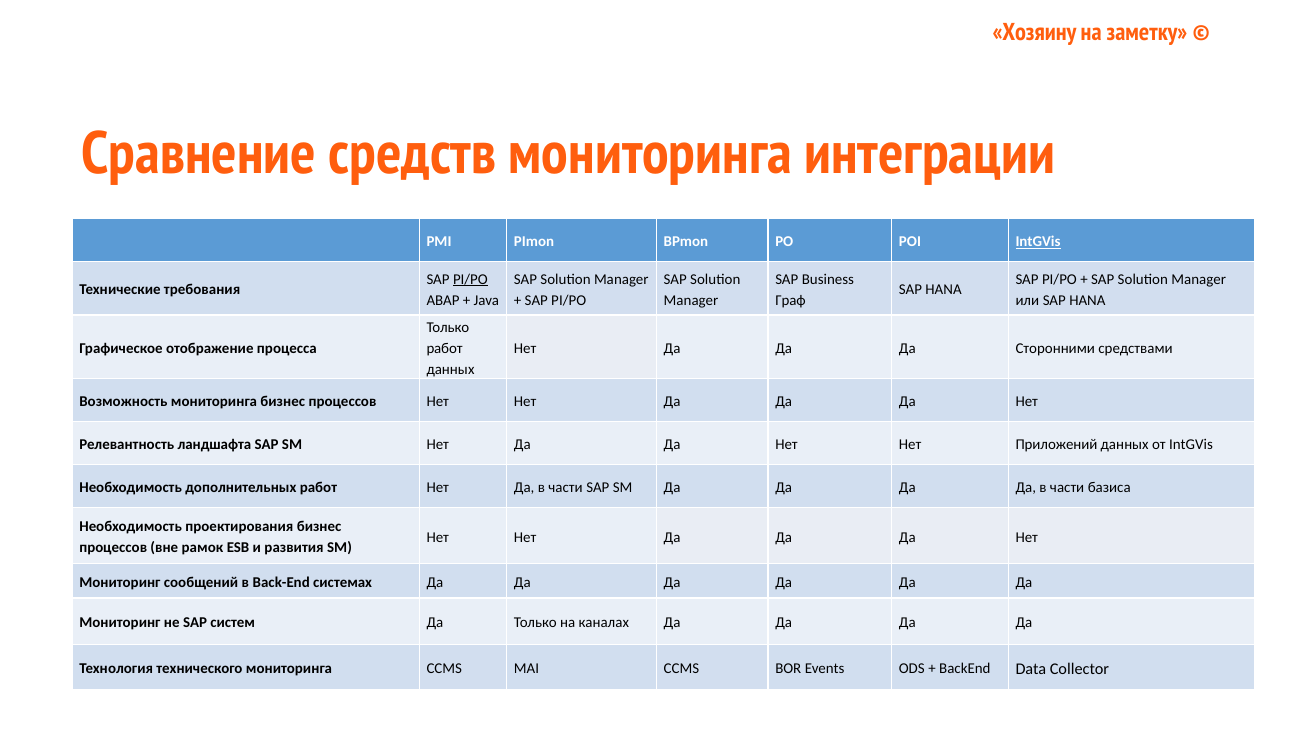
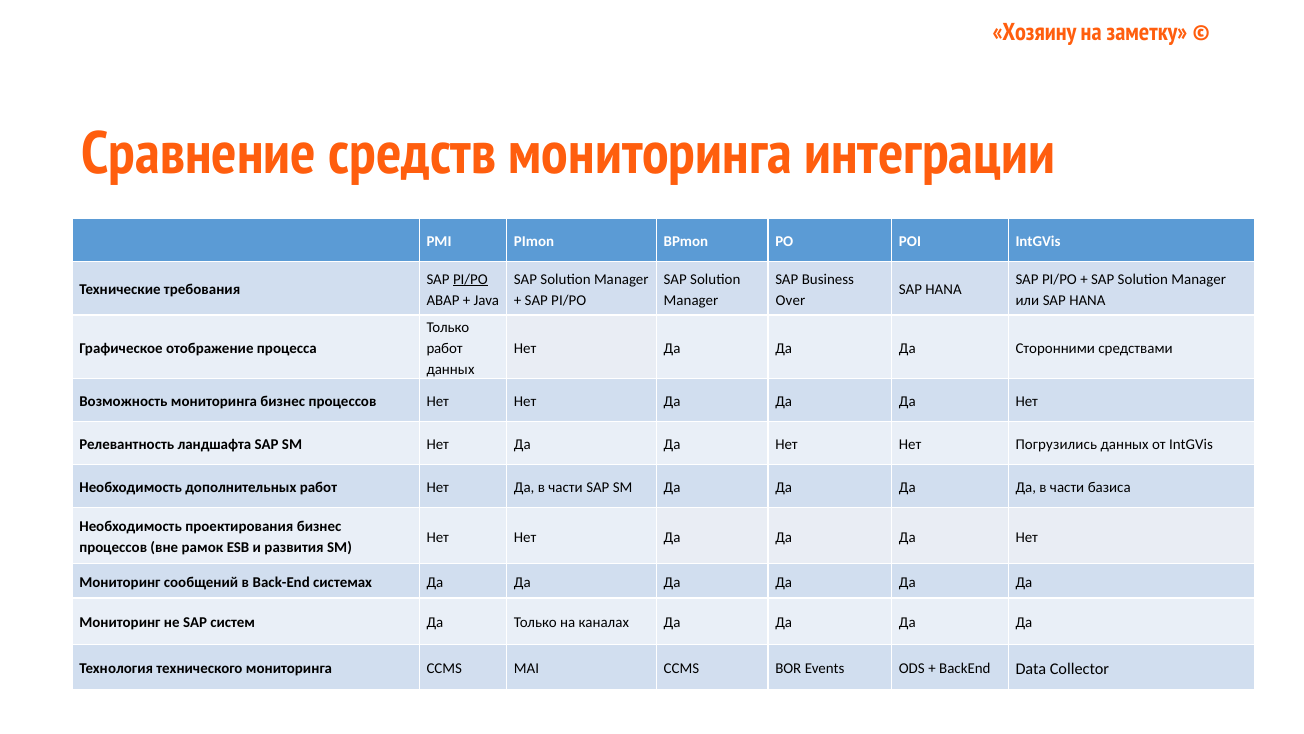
IntGVis at (1038, 241) underline: present -> none
Граф: Граф -> Over
Приложений: Приложений -> Погрузились
